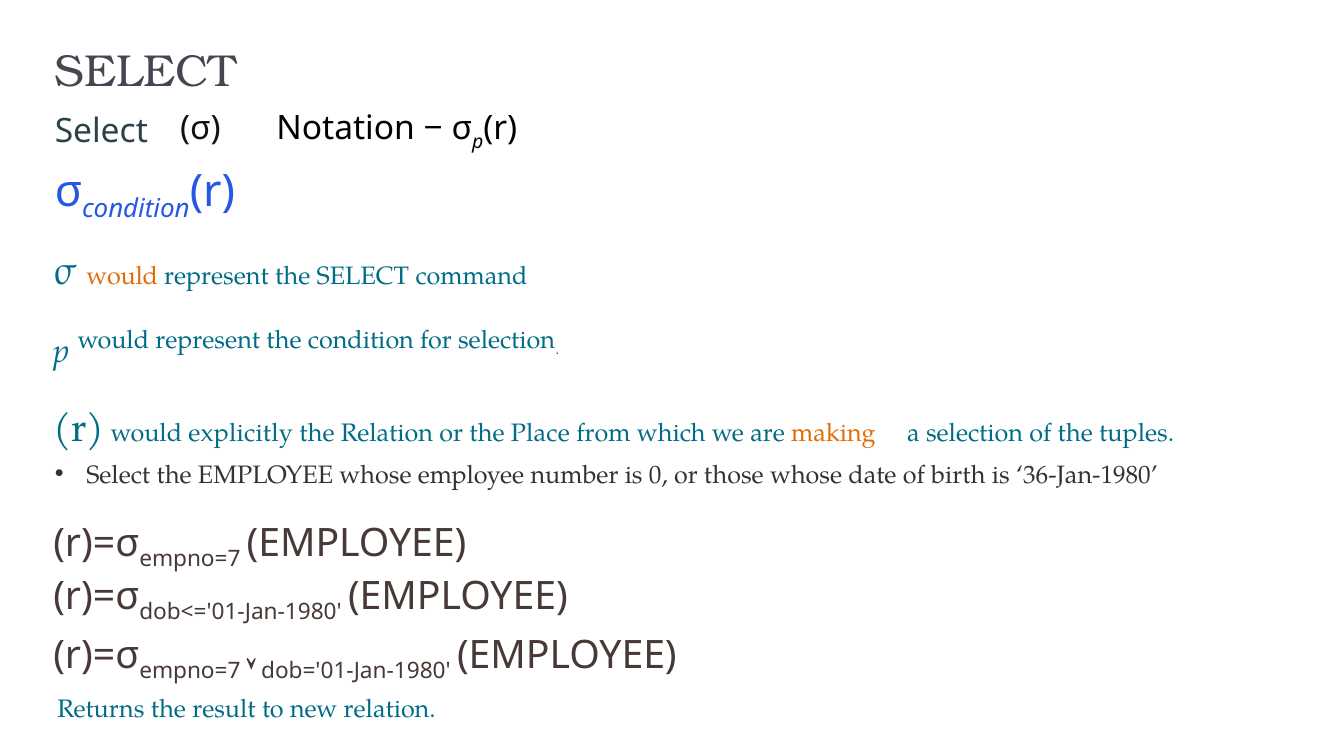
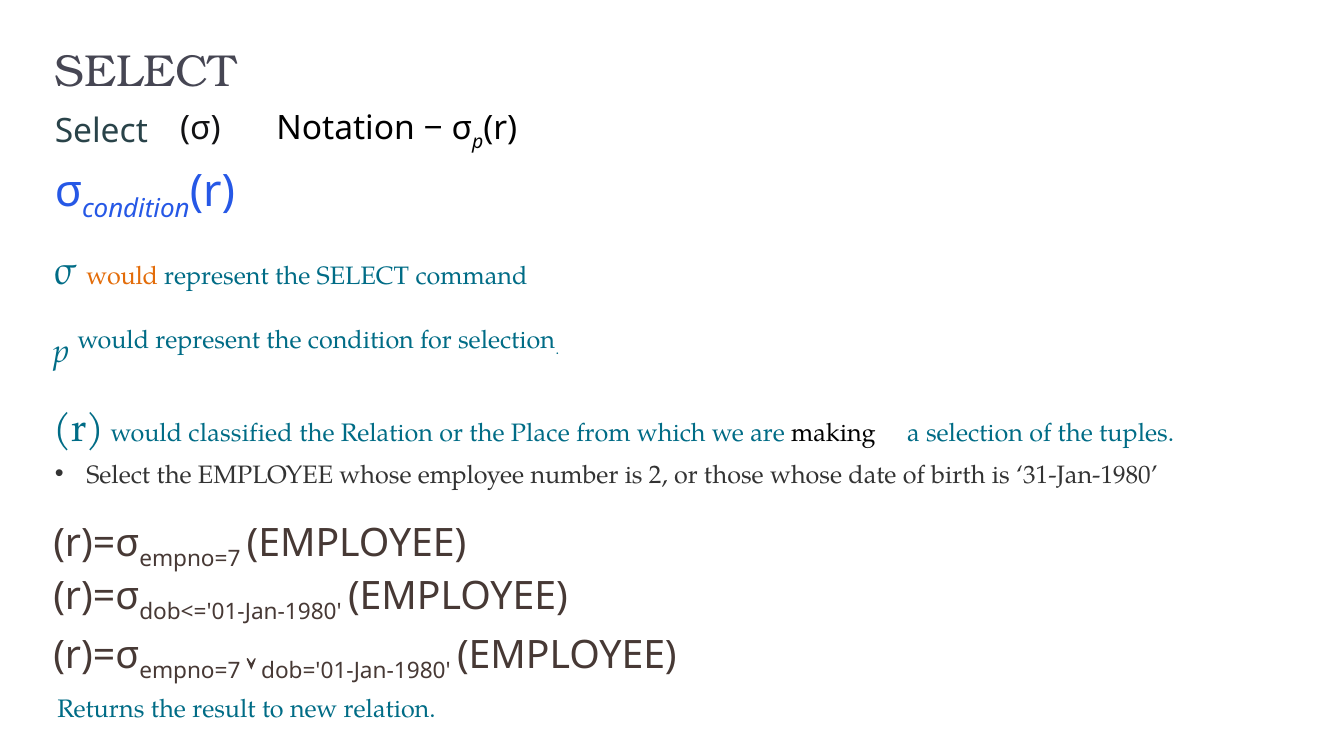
explicitly: explicitly -> classified
making colour: orange -> black
0: 0 -> 2
36-Jan-1980: 36-Jan-1980 -> 31-Jan-1980
